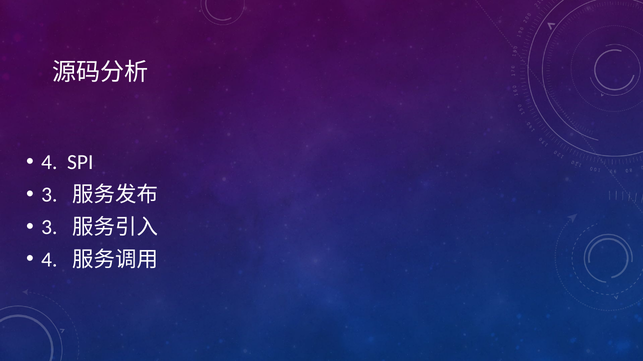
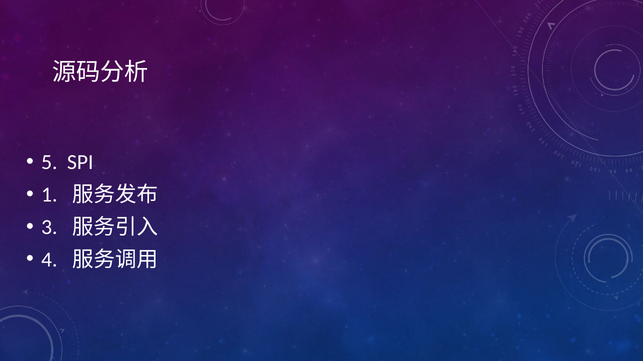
4 at (49, 163): 4 -> 5
3 at (49, 195): 3 -> 1
